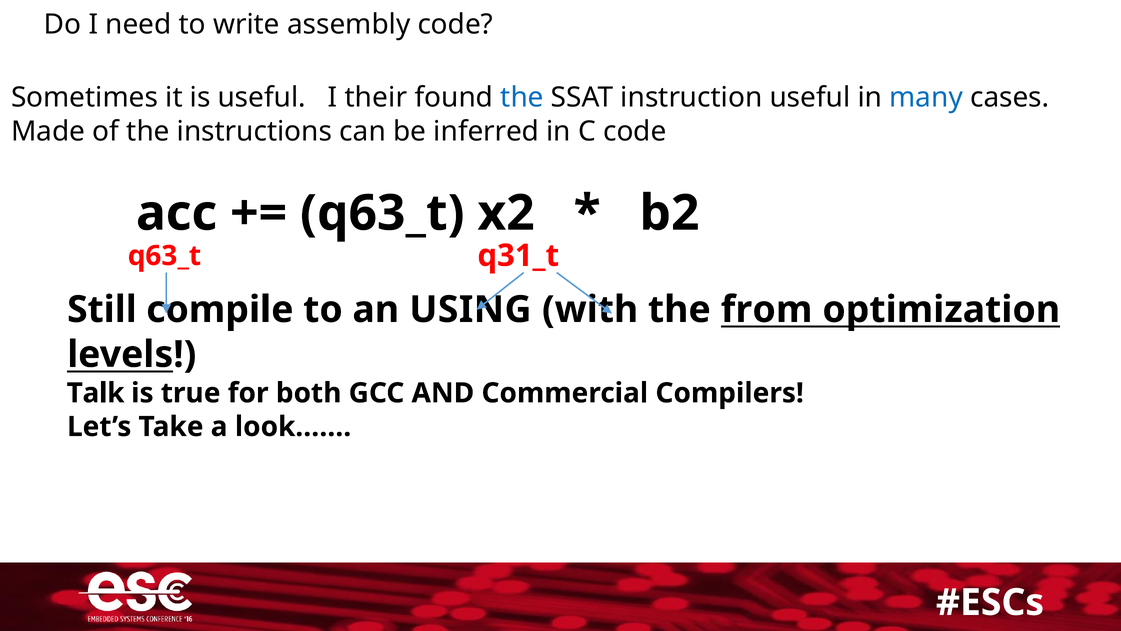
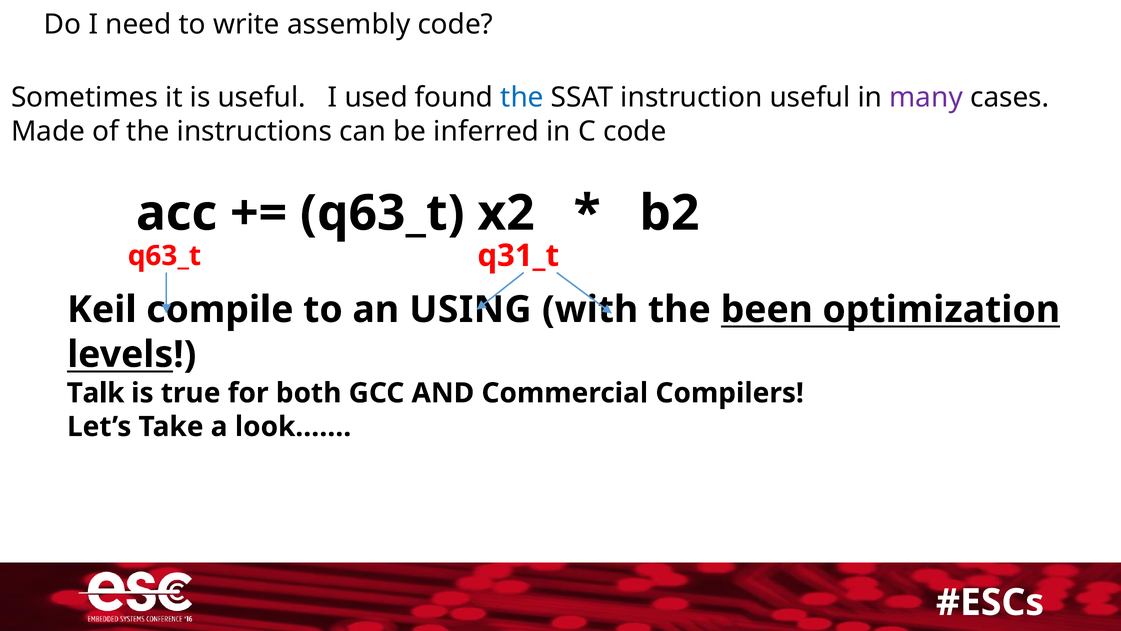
their: their -> used
many colour: blue -> purple
Still: Still -> Keil
from: from -> been
